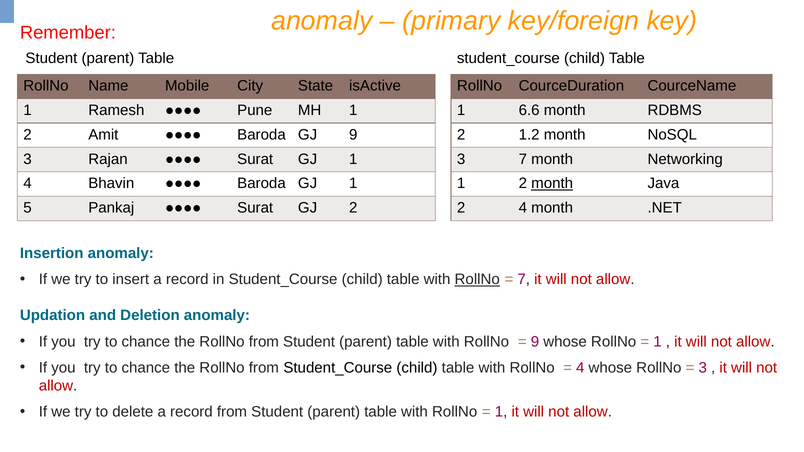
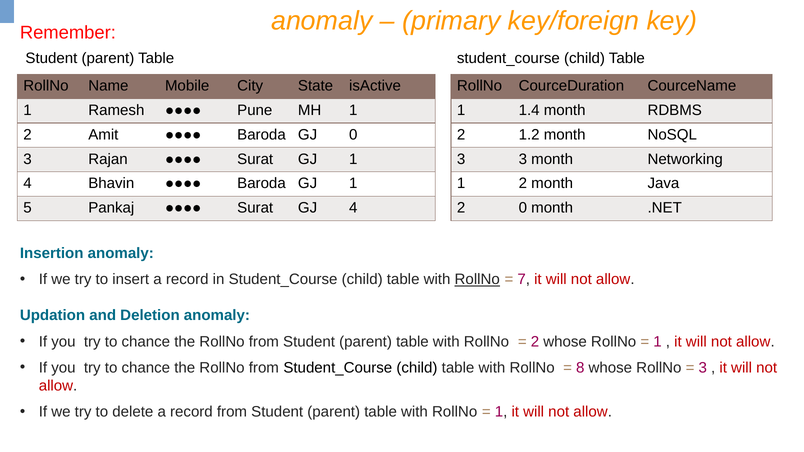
6.6: 6.6 -> 1.4
GJ 9: 9 -> 0
3 7: 7 -> 3
month at (552, 184) underline: present -> none
GJ 2: 2 -> 4
2 4: 4 -> 0
9 at (535, 342): 9 -> 2
4 at (580, 368): 4 -> 8
